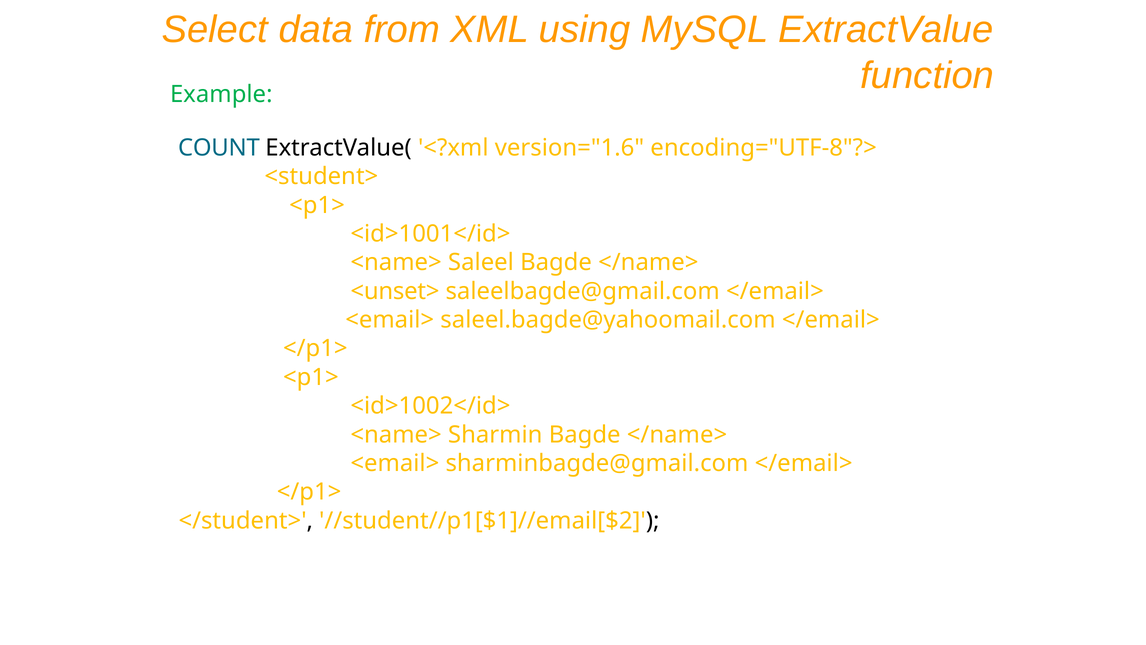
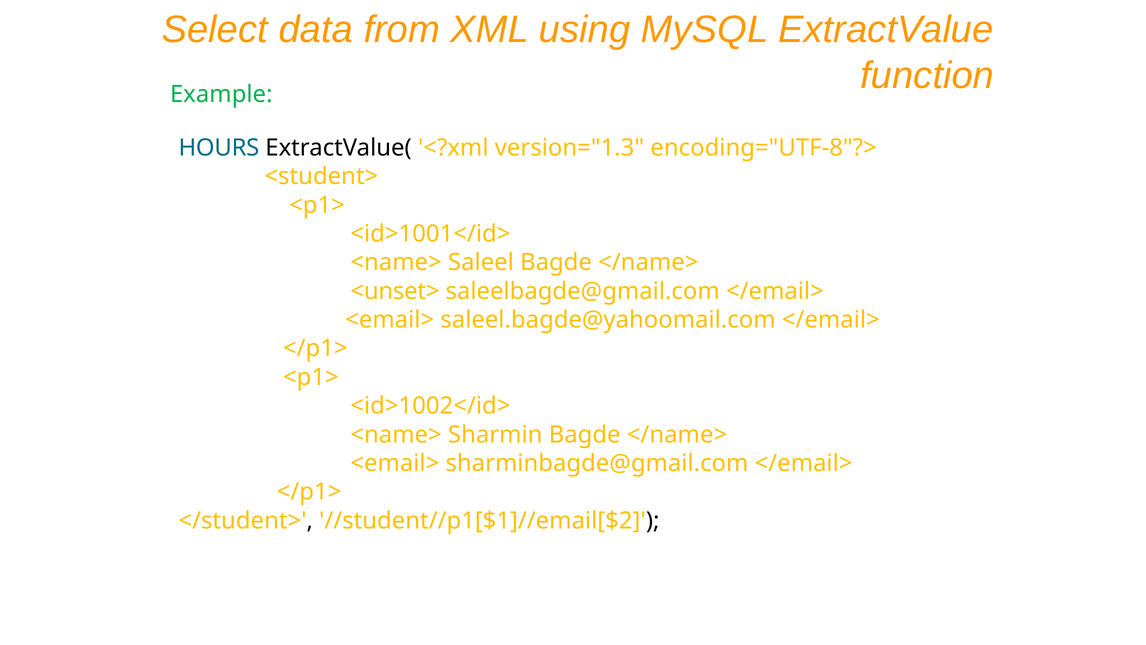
COUNT: COUNT -> HOURS
version="1.6: version="1.6 -> version="1.3
